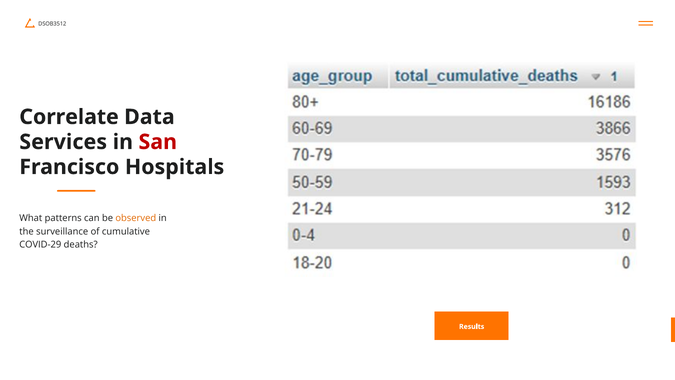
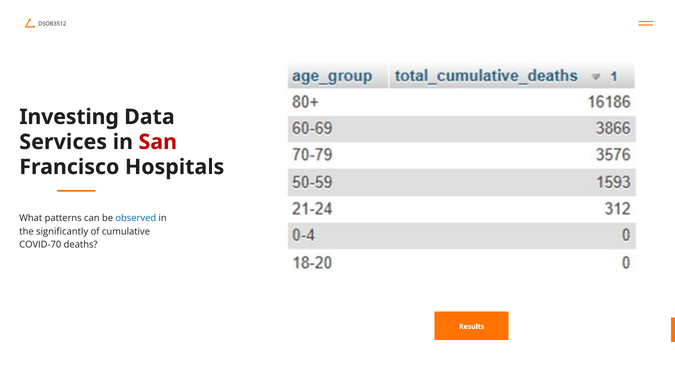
Correlate: Correlate -> Investing
observed colour: orange -> blue
surveillance: surveillance -> significantly
COVID-29: COVID-29 -> COVID-70
